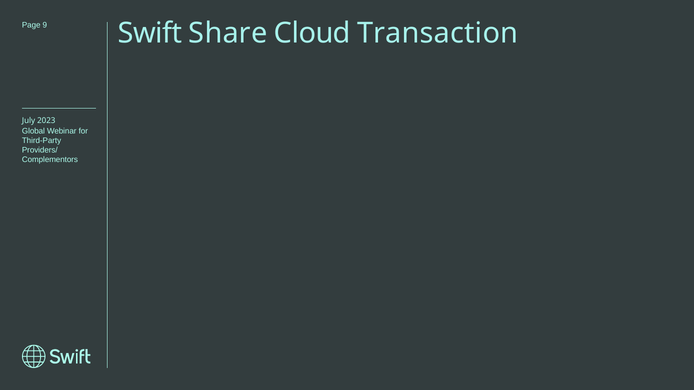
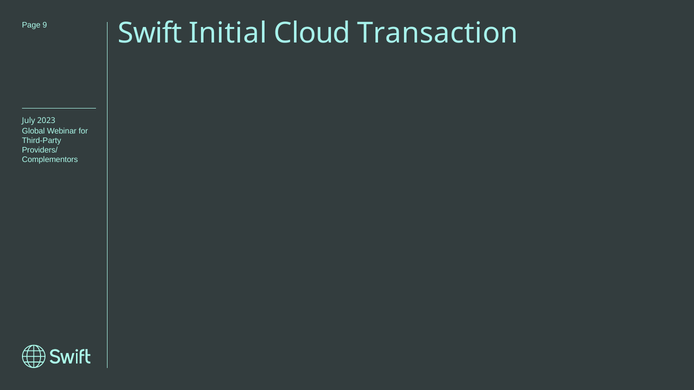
Share: Share -> Initial
